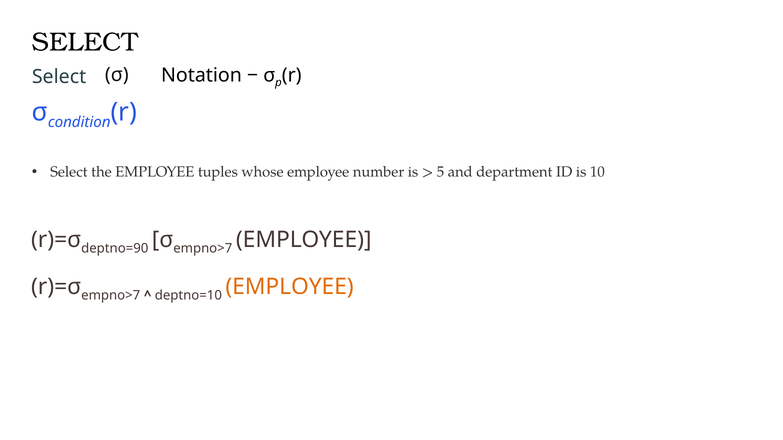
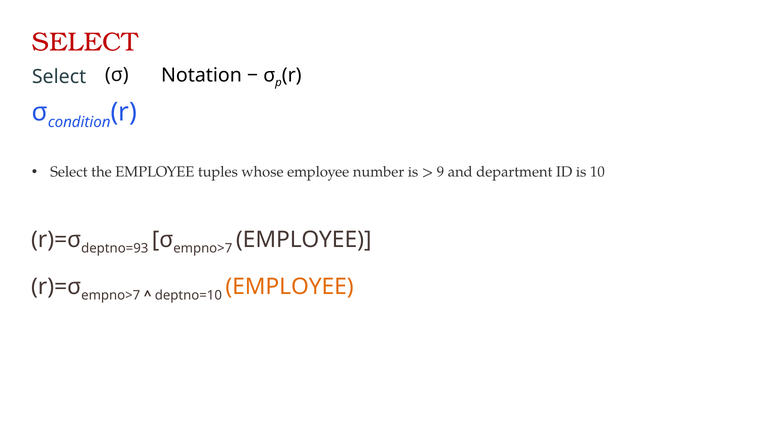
SELECT at (85, 42) colour: black -> red
5: 5 -> 9
deptno=90: deptno=90 -> deptno=93
